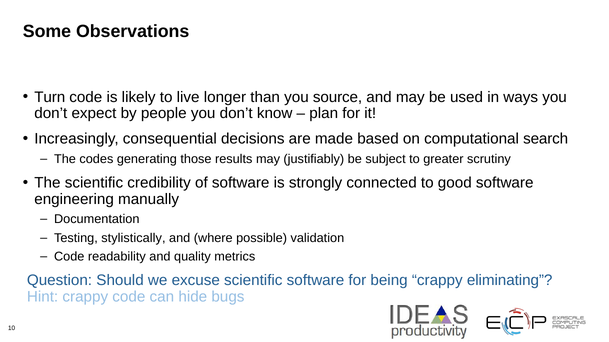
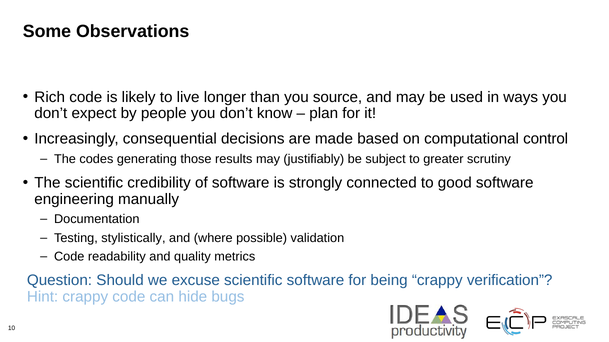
Turn: Turn -> Rich
search: search -> control
eliminating: eliminating -> verification
